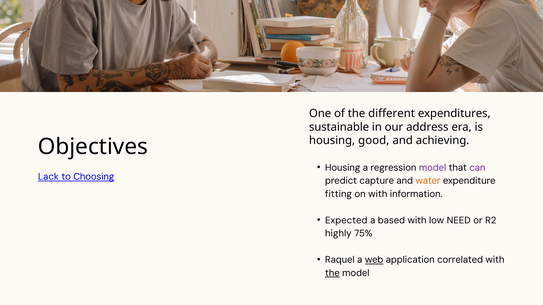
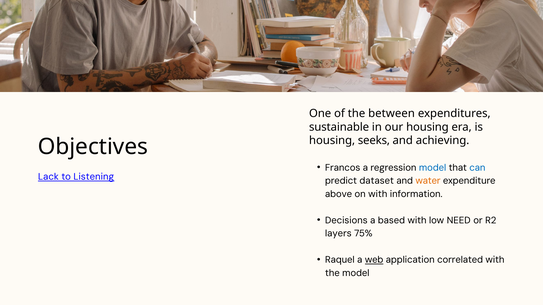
different: different -> between
our address: address -> housing
good: good -> seeks
Housing at (343, 168): Housing -> Francos
model at (433, 168) colour: purple -> blue
can colour: purple -> blue
Choosing: Choosing -> Listening
capture: capture -> dataset
fitting: fitting -> above
Expected: Expected -> Decisions
highly: highly -> layers
the at (332, 273) underline: present -> none
